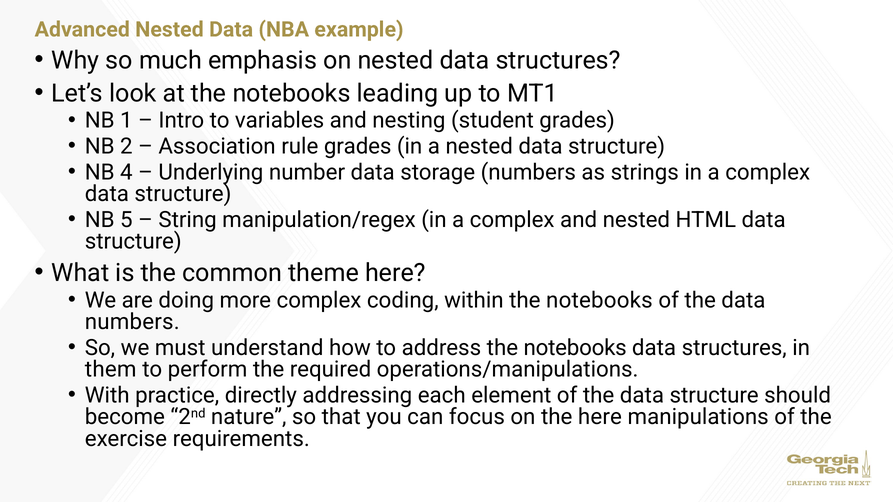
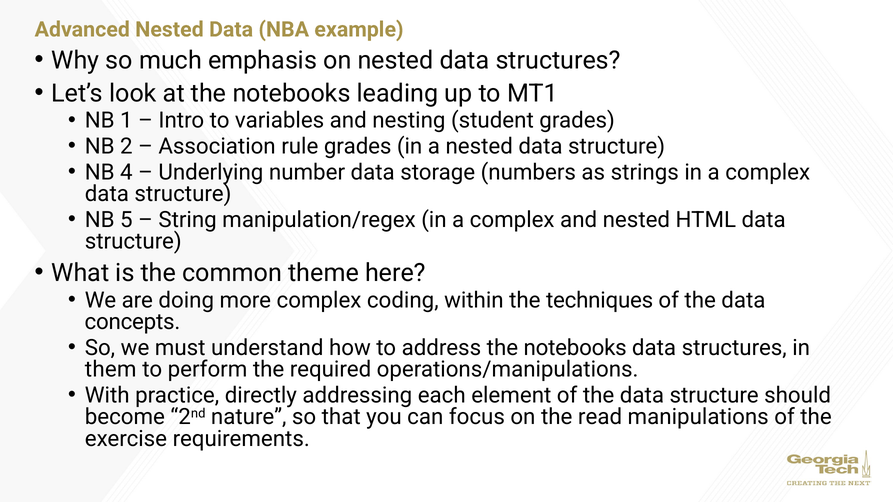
within the notebooks: notebooks -> techniques
numbers at (132, 322): numbers -> concepts
the here: here -> read
